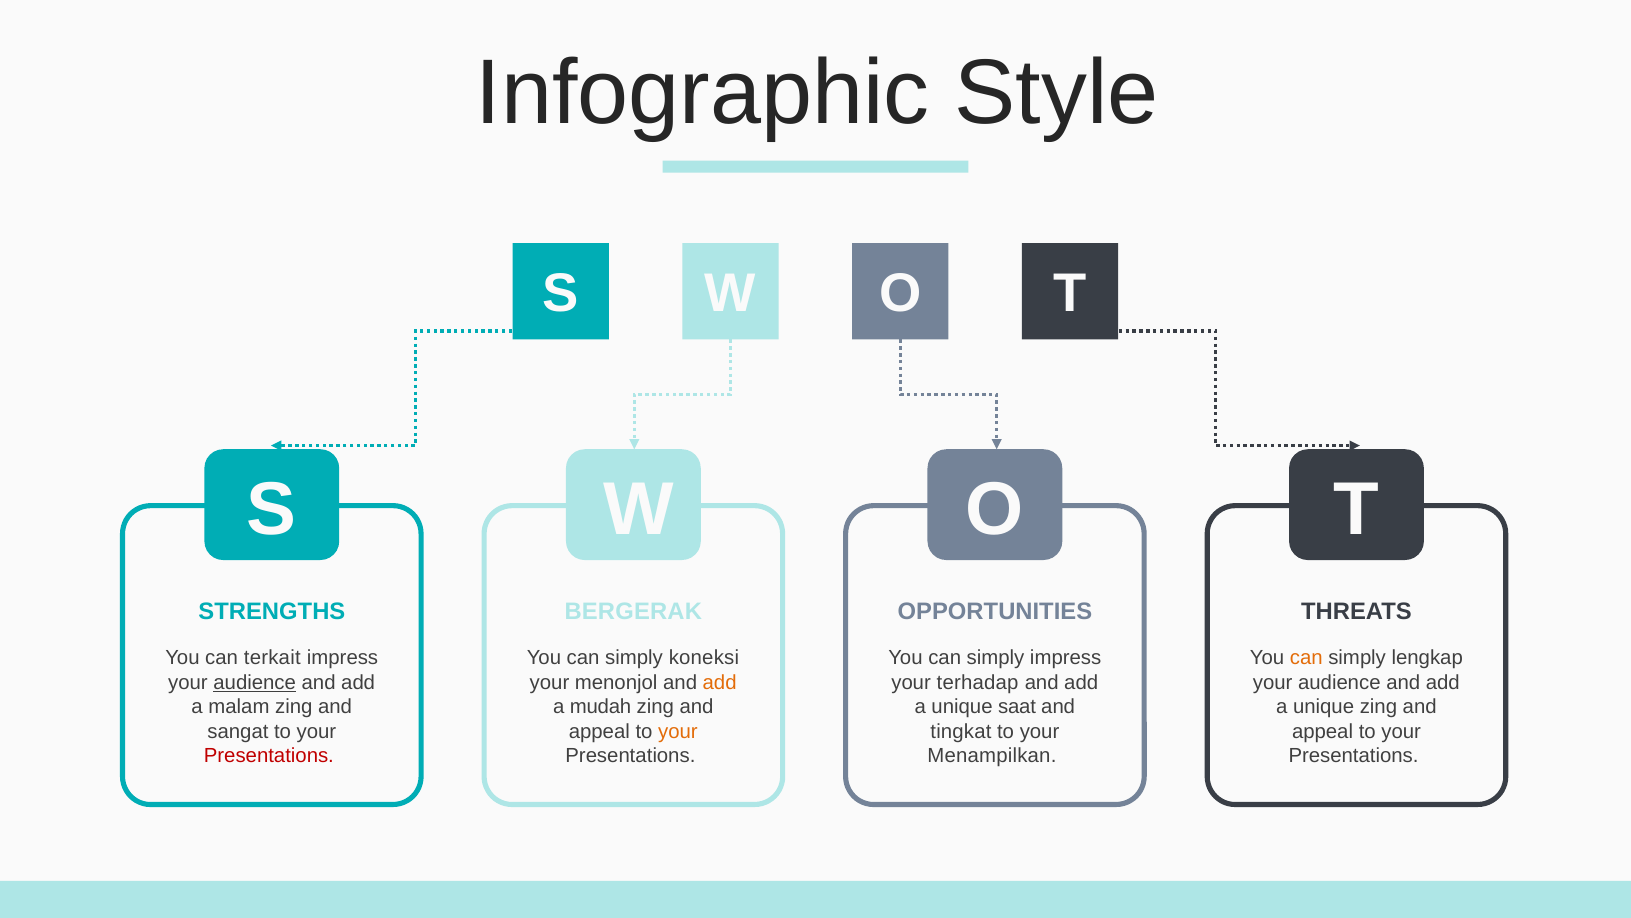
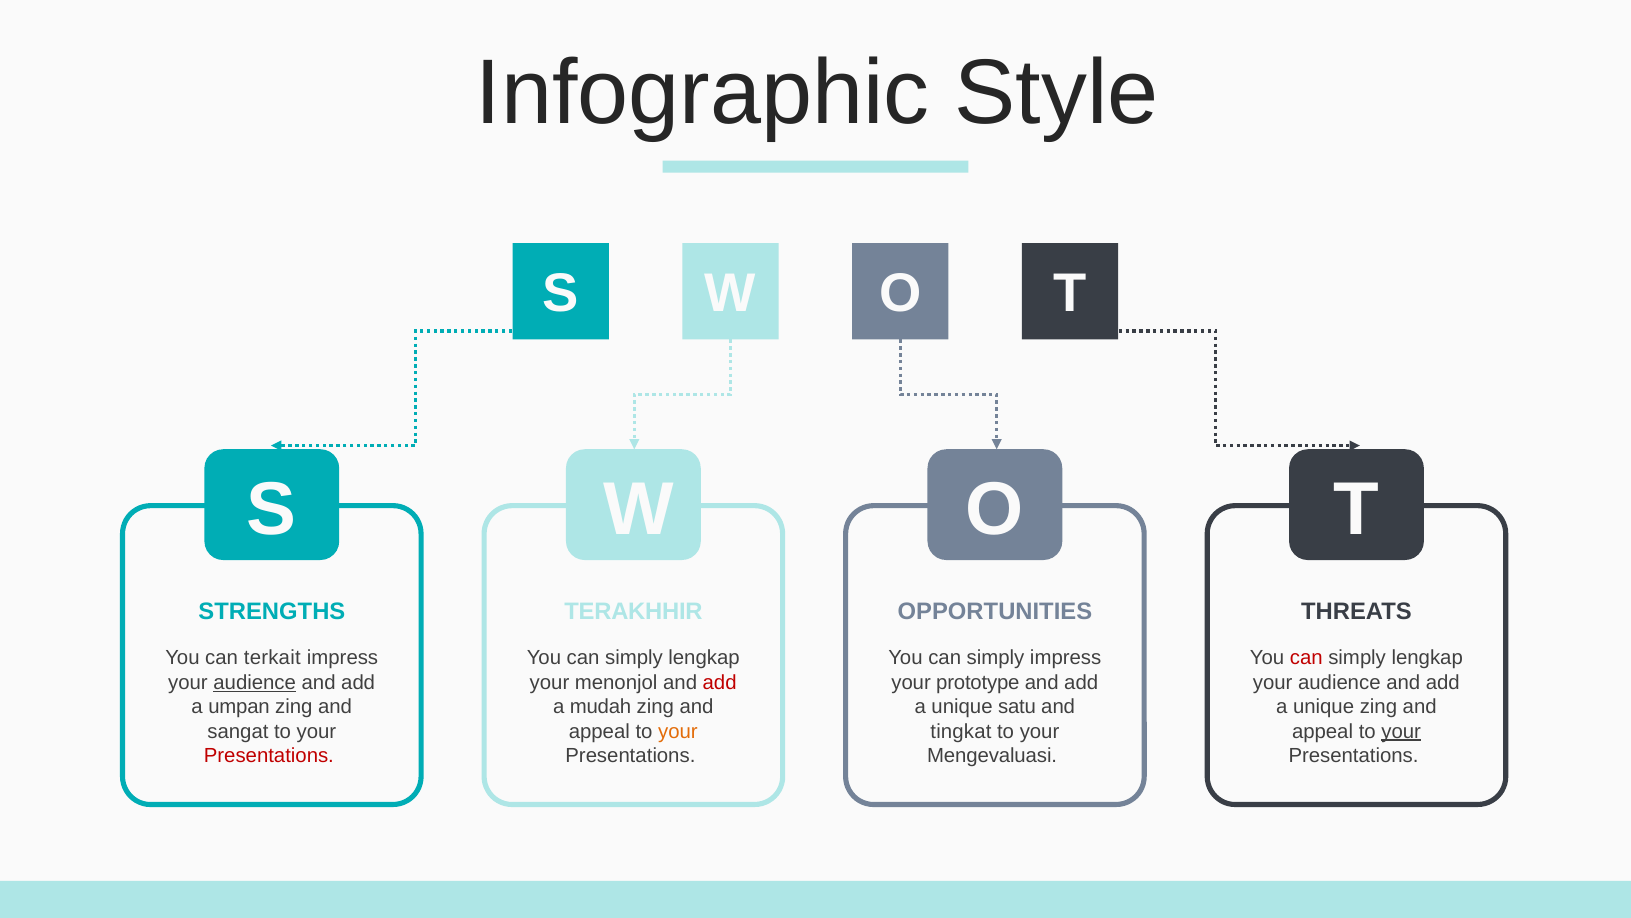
BERGERAK: BERGERAK -> TERAKHHIR
koneksi at (704, 657): koneksi -> lengkap
can at (1306, 657) colour: orange -> red
add at (720, 682) colour: orange -> red
terhadap: terhadap -> prototype
malam: malam -> umpan
saat: saat -> satu
your at (1401, 731) underline: none -> present
Menampilkan: Menampilkan -> Mengevaluasi
